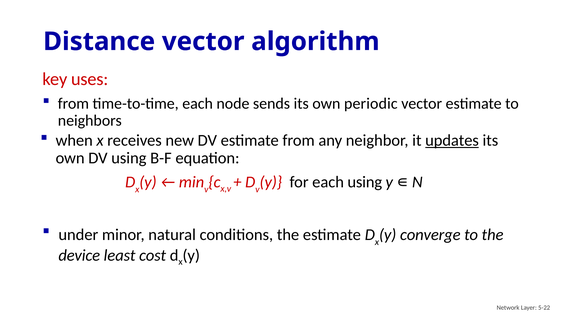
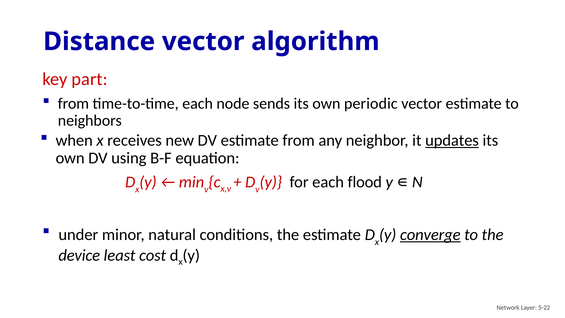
uses: uses -> part
each using: using -> flood
converge underline: none -> present
